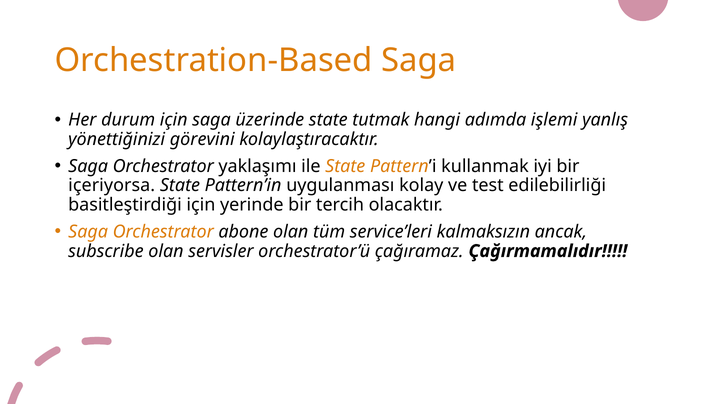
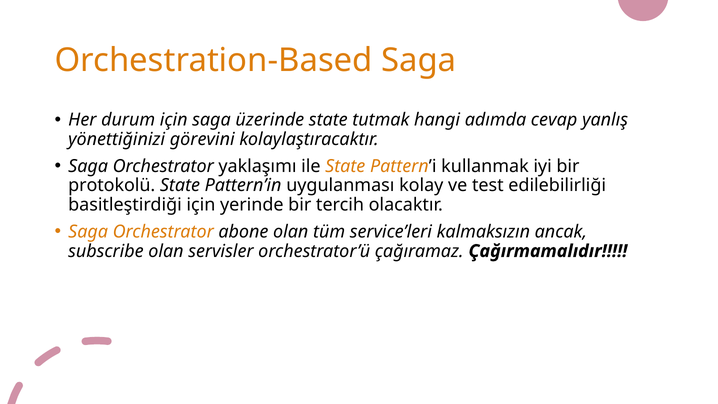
işlemi: işlemi -> cevap
içeriyorsa: içeriyorsa -> protokolü
